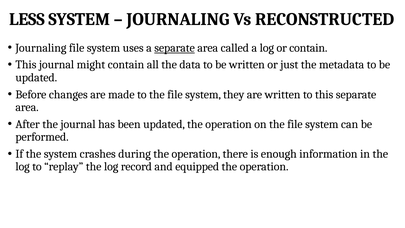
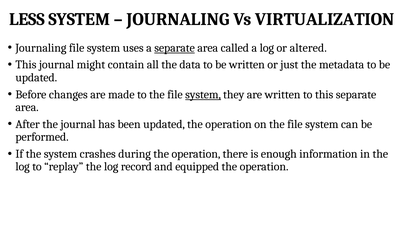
RECONSTRUCTED: RECONSTRUCTED -> VIRTUALIZATION
or contain: contain -> altered
system at (203, 94) underline: none -> present
